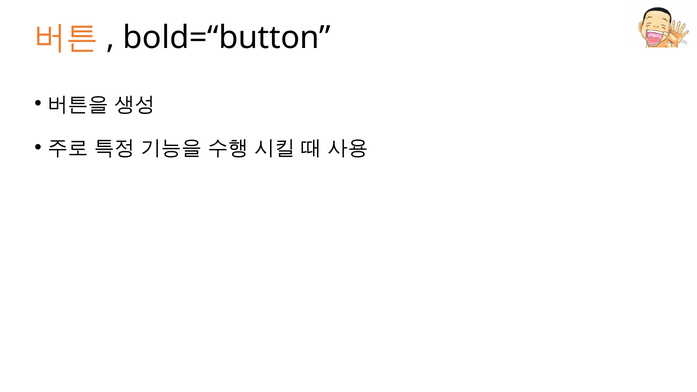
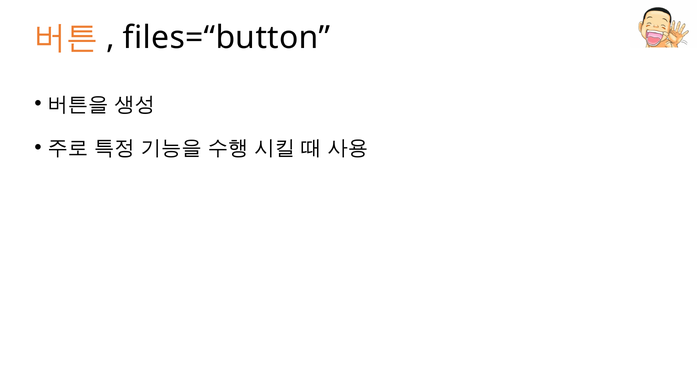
bold=“button: bold=“button -> files=“button
